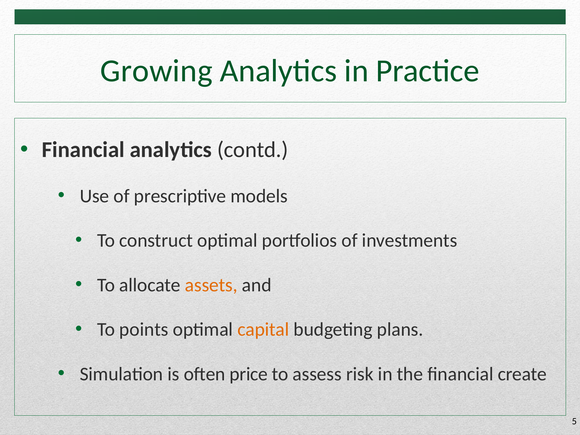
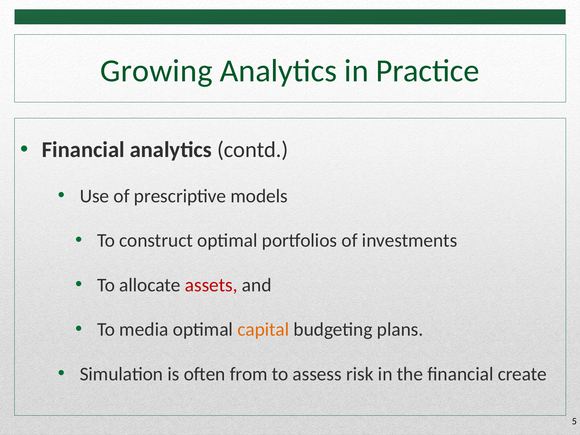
assets colour: orange -> red
points: points -> media
price: price -> from
